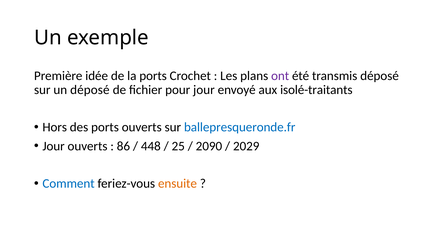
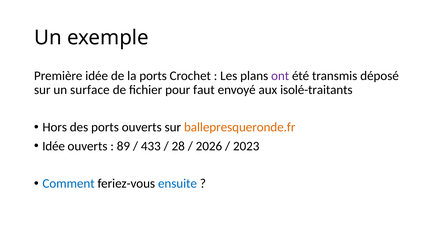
un déposé: déposé -> surface
pour jour: jour -> faut
ballepresqueronde.fr colour: blue -> orange
Jour at (54, 146): Jour -> Idée
86: 86 -> 89
448: 448 -> 433
25: 25 -> 28
2090: 2090 -> 2026
2029: 2029 -> 2023
ensuite colour: orange -> blue
